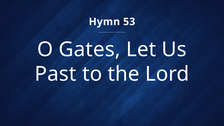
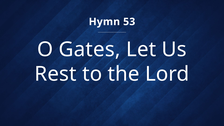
Past: Past -> Rest
